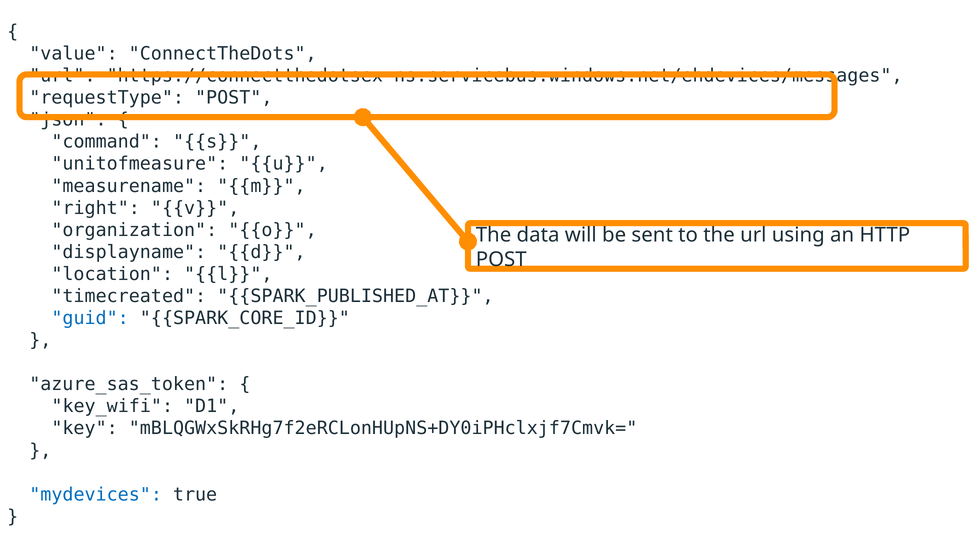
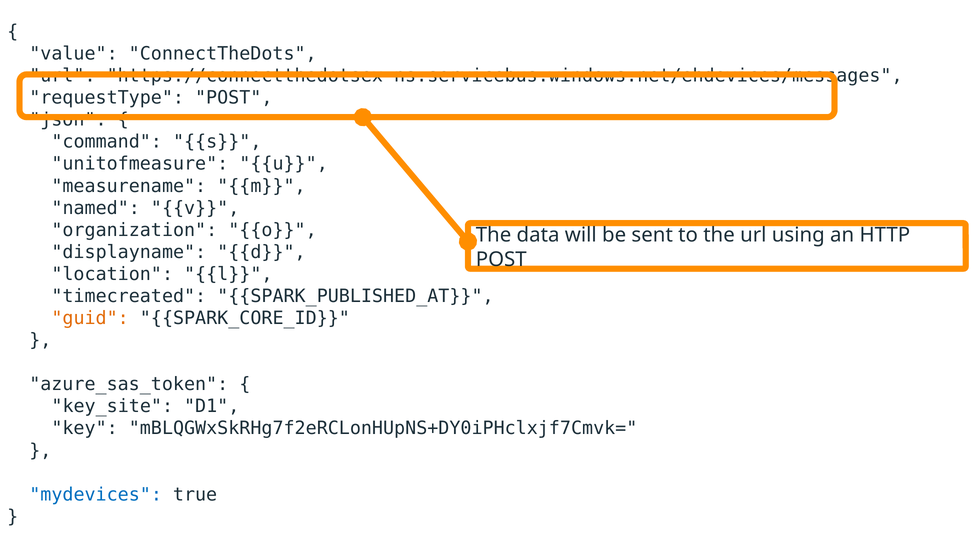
right: right -> named
guid colour: blue -> orange
key_wifi: key_wifi -> key_site
